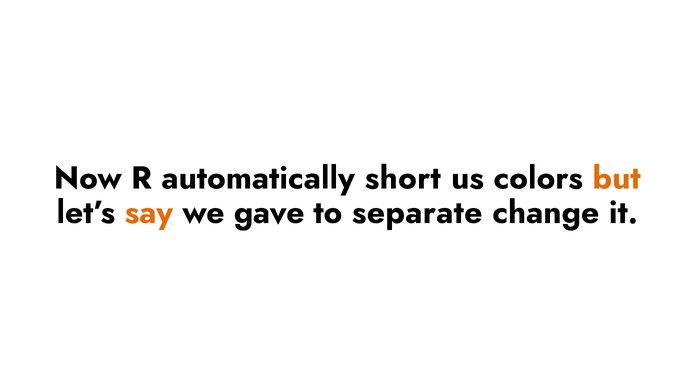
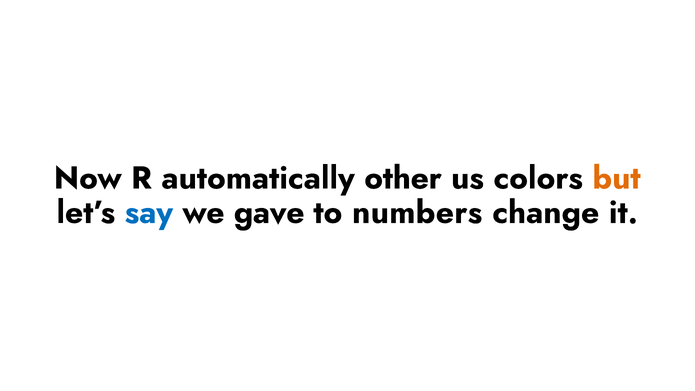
short: short -> other
say colour: orange -> blue
separate: separate -> numbers
